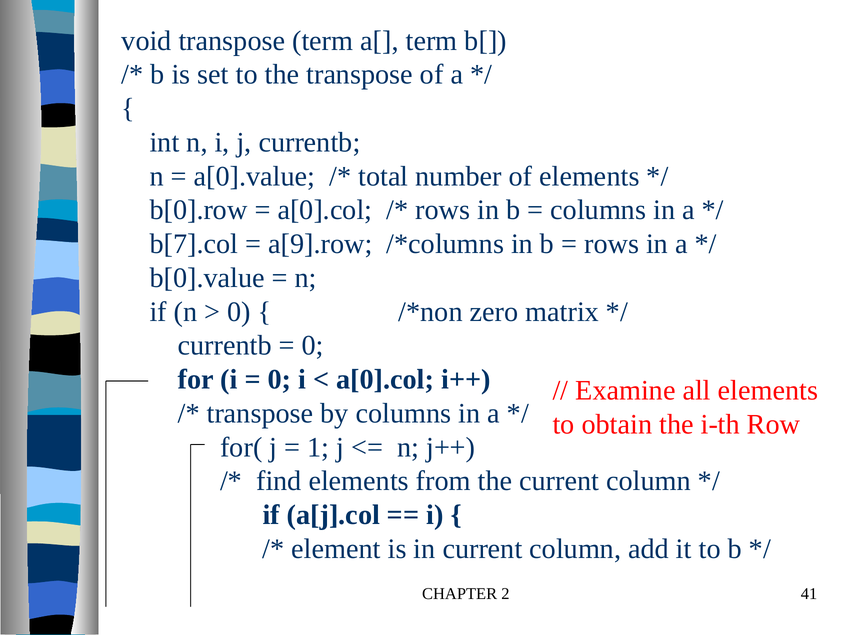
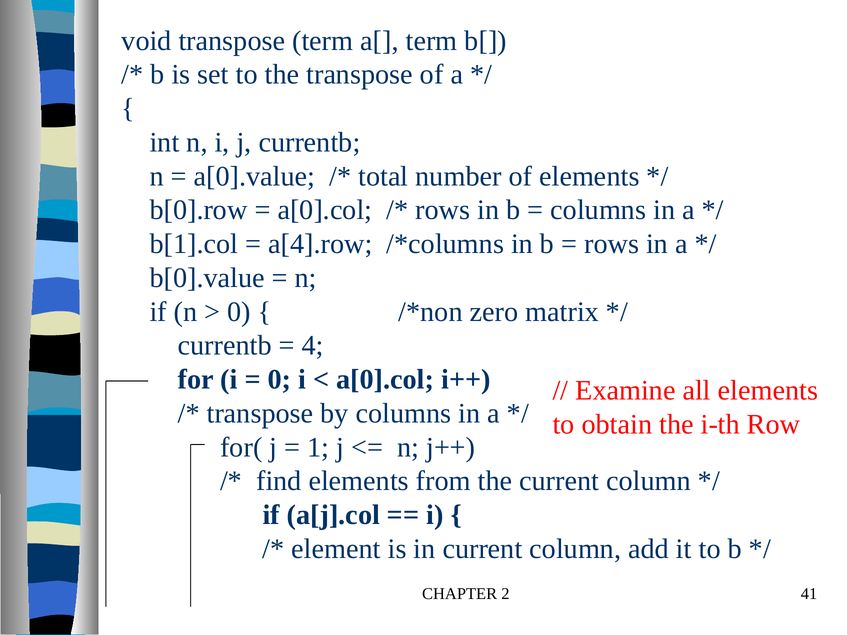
b[7].col: b[7].col -> b[1].col
a[9].row: a[9].row -> a[4].row
0 at (313, 346): 0 -> 4
